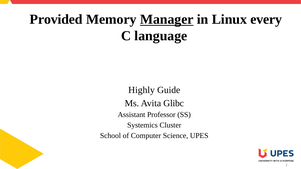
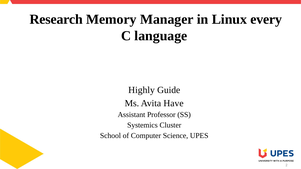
Provided: Provided -> Research
Manager underline: present -> none
Glibc: Glibc -> Have
